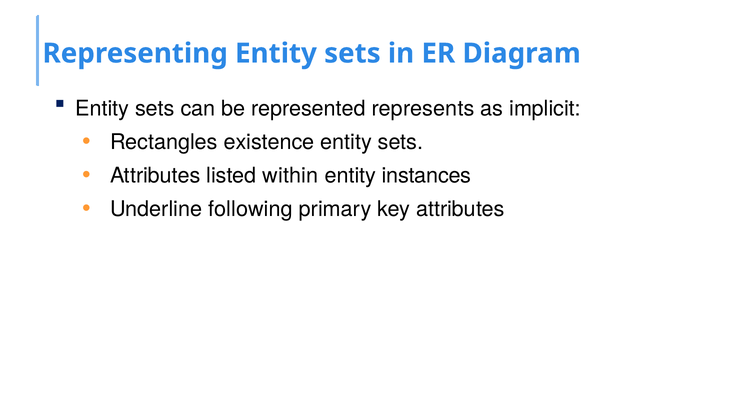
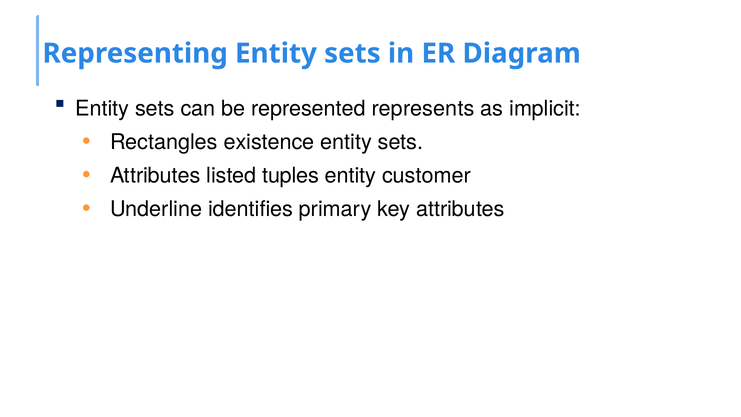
within: within -> tuples
instances: instances -> customer
following: following -> identifies
